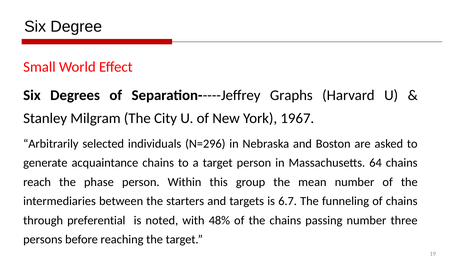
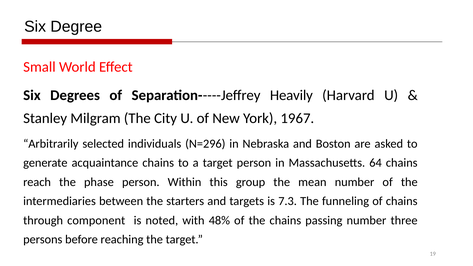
Graphs: Graphs -> Heavily
6.7: 6.7 -> 7.3
preferential: preferential -> component
